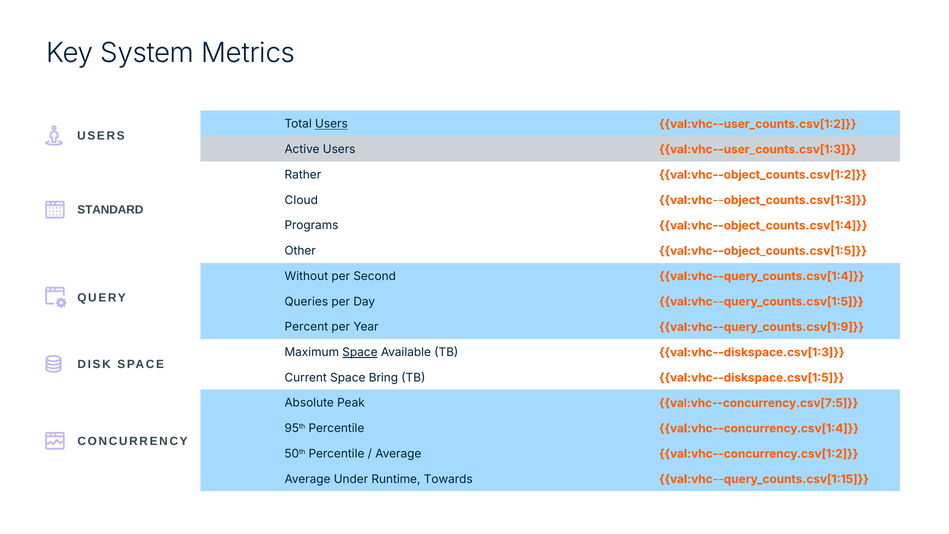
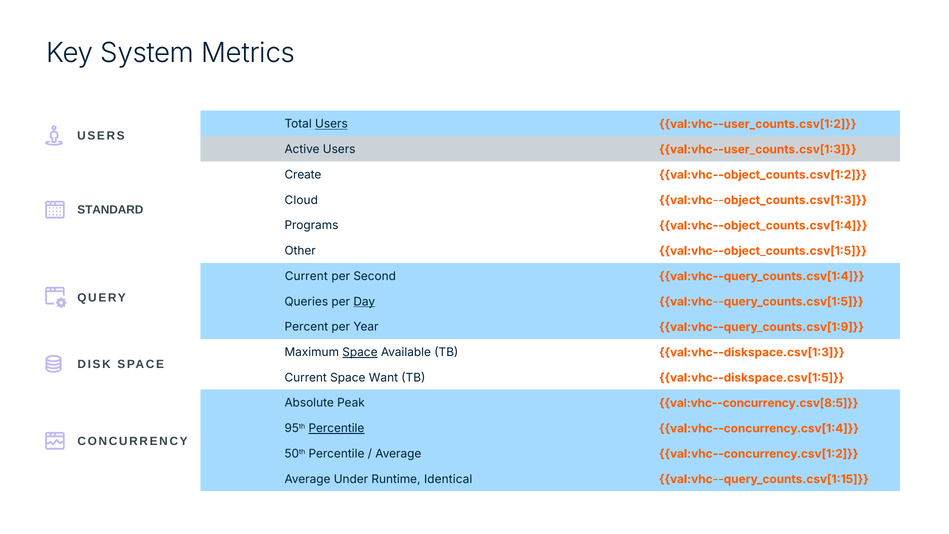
Rather: Rather -> Create
Without at (306, 276): Without -> Current
Day underline: none -> present
Bring: Bring -> Want
val:vhc--concurrency.csv[7:5: val:vhc--concurrency.csv[7:5 -> val:vhc--concurrency.csv[8:5
Percentile at (336, 428) underline: none -> present
Towards: Towards -> Identical
